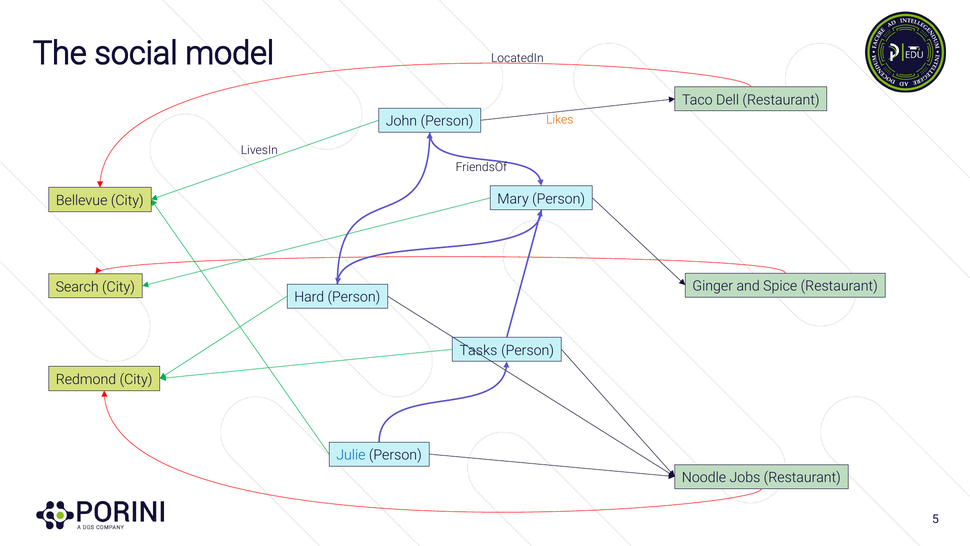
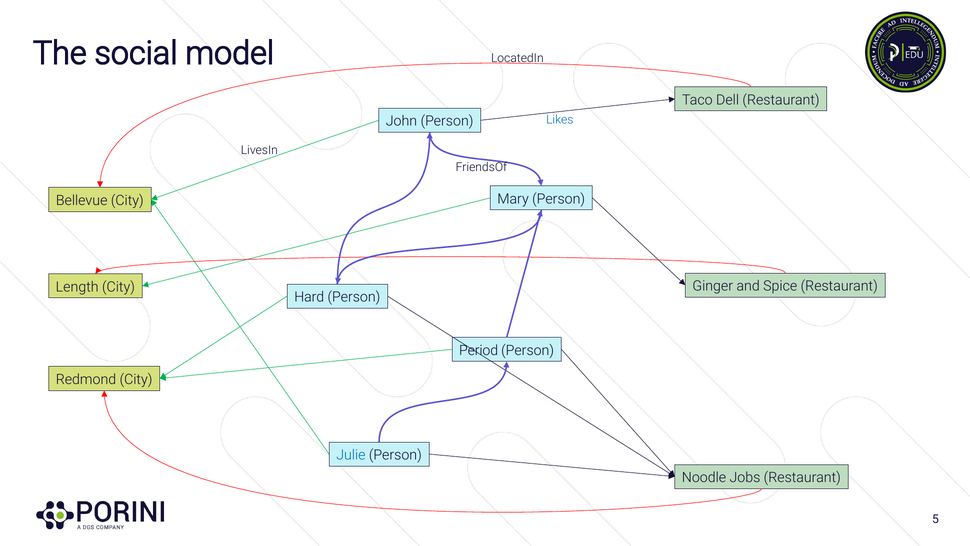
Likes colour: orange -> blue
Search: Search -> Length
Tasks: Tasks -> Period
